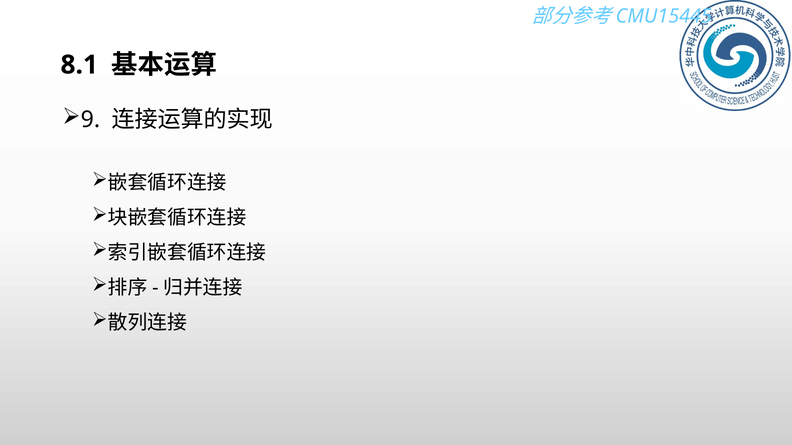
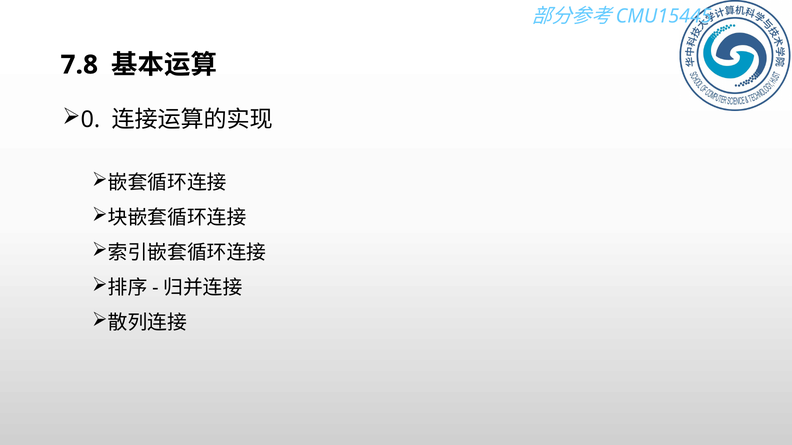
8.1: 8.1 -> 7.8
9: 9 -> 0
